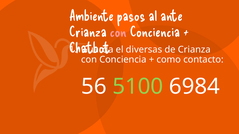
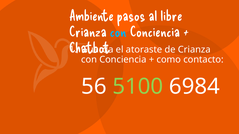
ante: ante -> libre
con at (118, 32) colour: pink -> light blue
diversas: diversas -> atoraste
